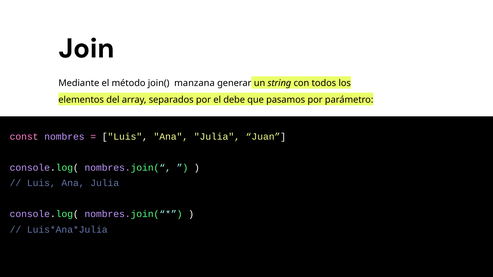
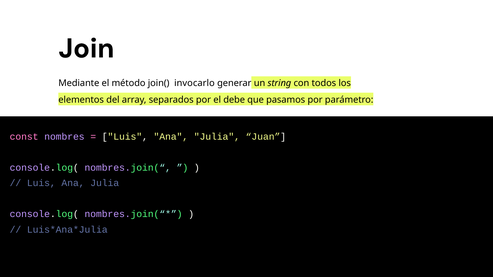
manzana: manzana -> invocarlo
